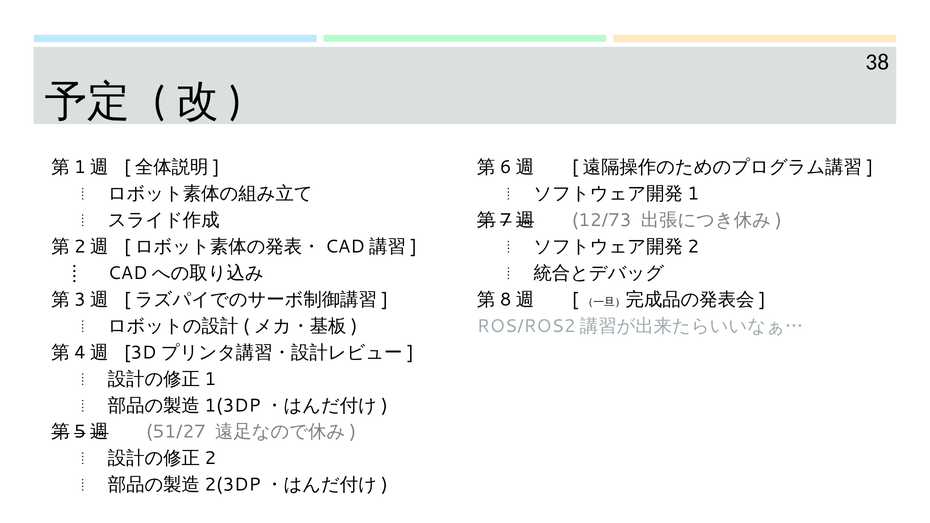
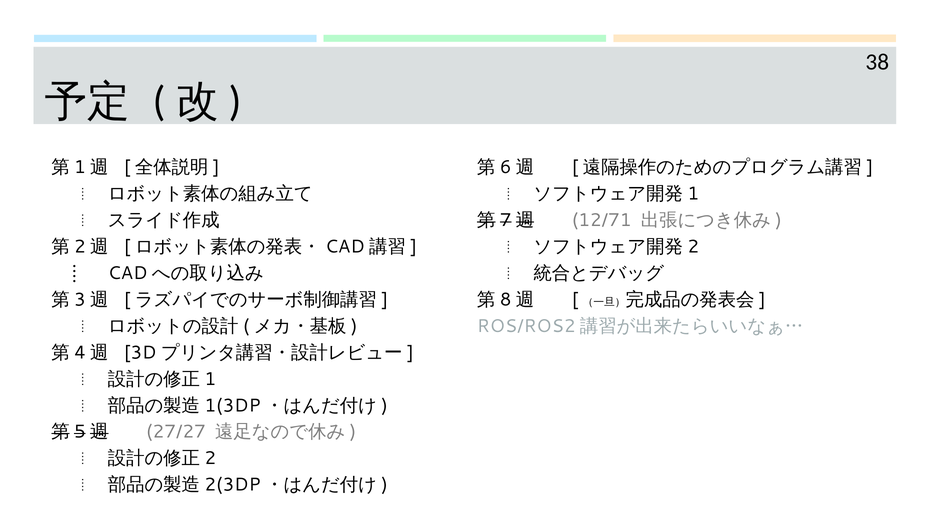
12/73: 12/73 -> 12/71
51/27: 51/27 -> 27/27
